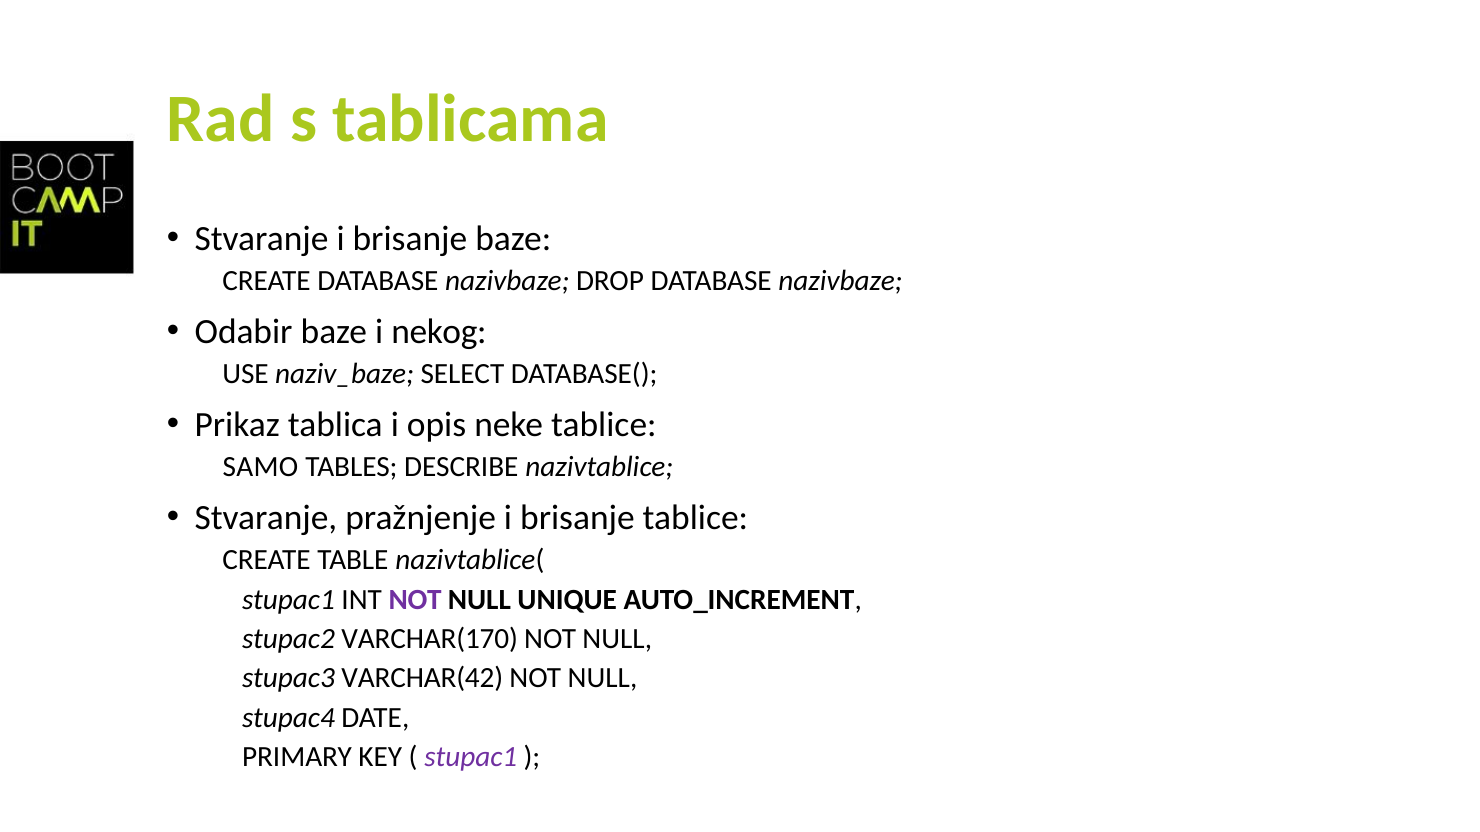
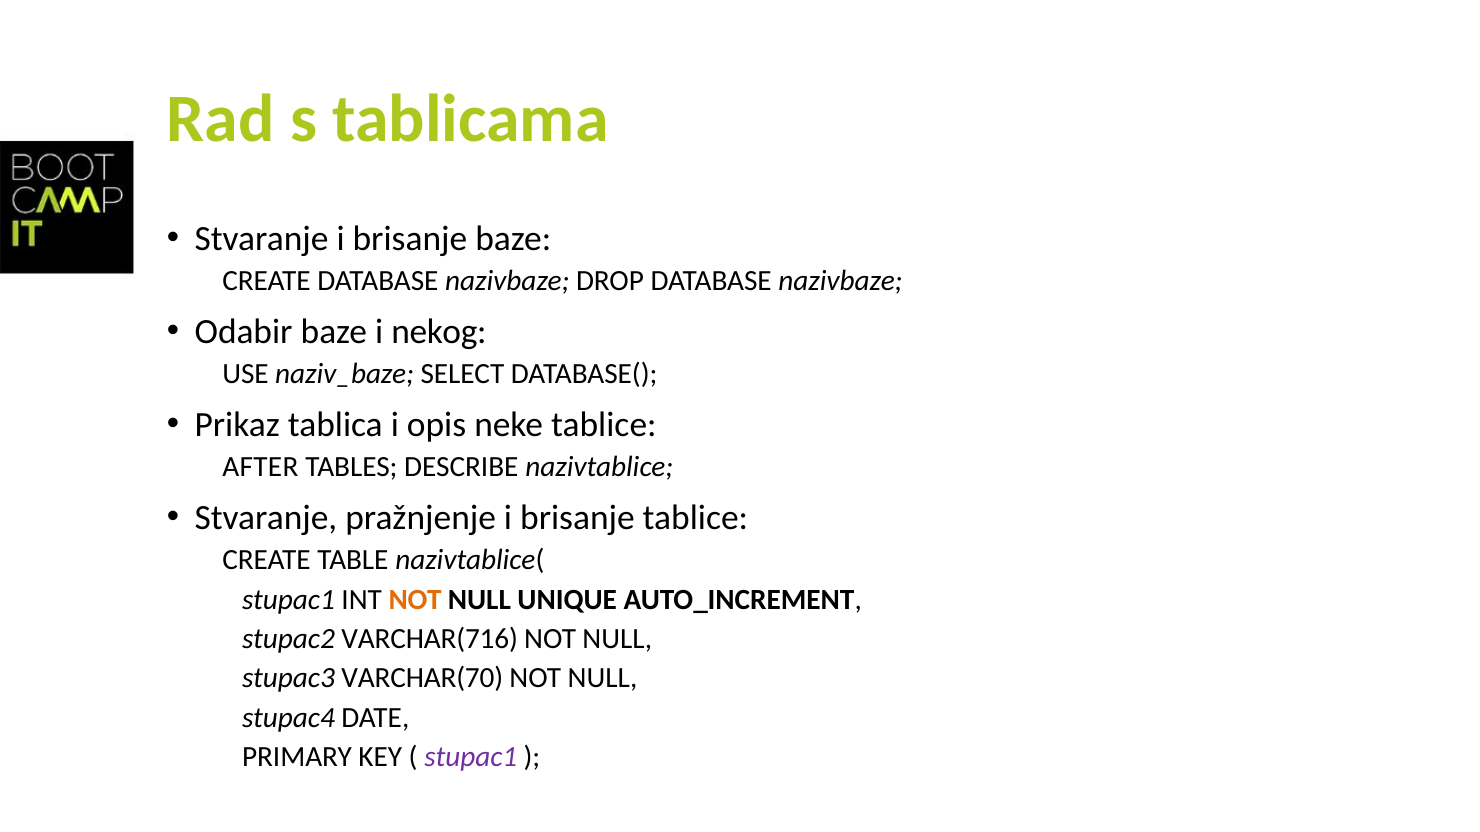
SAMO: SAMO -> AFTER
NOT at (415, 600) colour: purple -> orange
VARCHAR(170: VARCHAR(170 -> VARCHAR(716
VARCHAR(42: VARCHAR(42 -> VARCHAR(70
